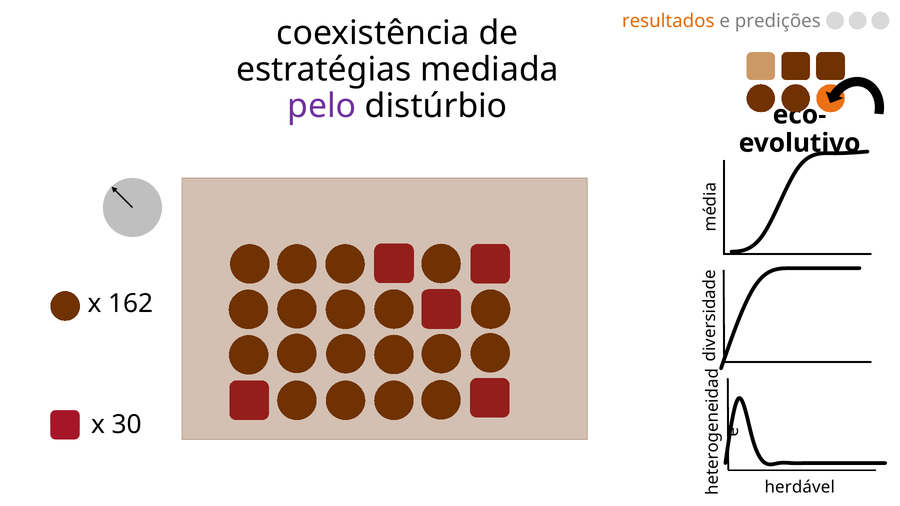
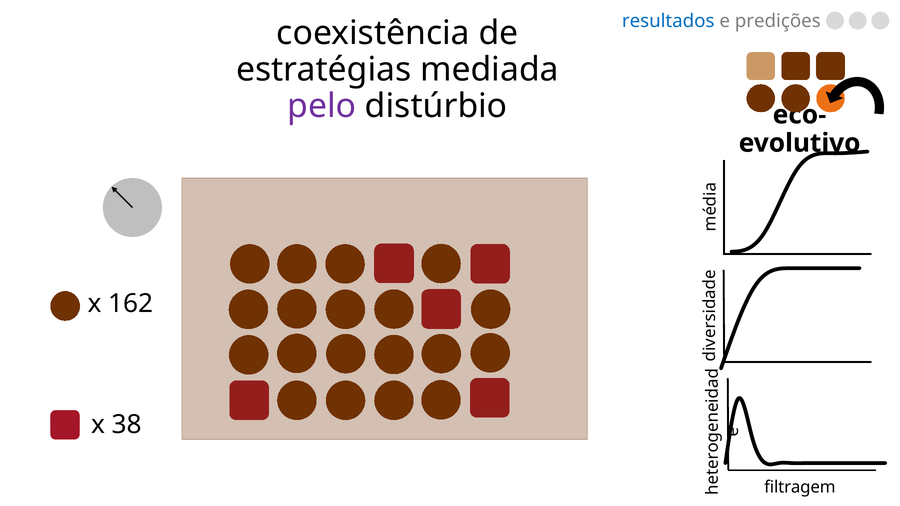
resultados colour: orange -> blue
30: 30 -> 38
herdável: herdável -> filtragem
